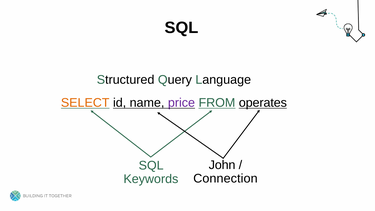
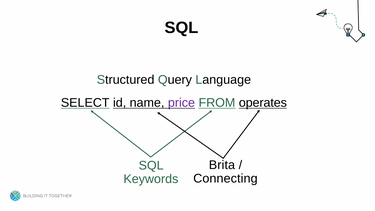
SELECT colour: orange -> black
John: John -> Brita
Connection: Connection -> Connecting
